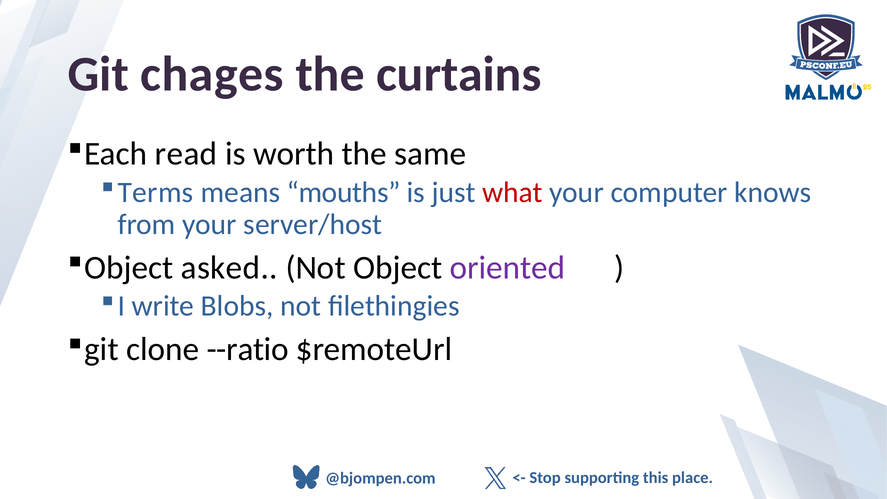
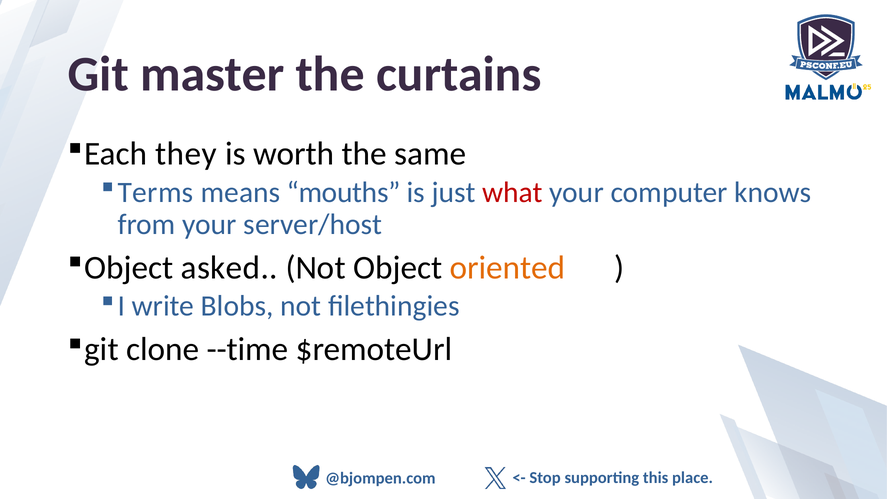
chages: chages -> master
read: read -> they
oriented colour: purple -> orange
--ratio: --ratio -> --time
